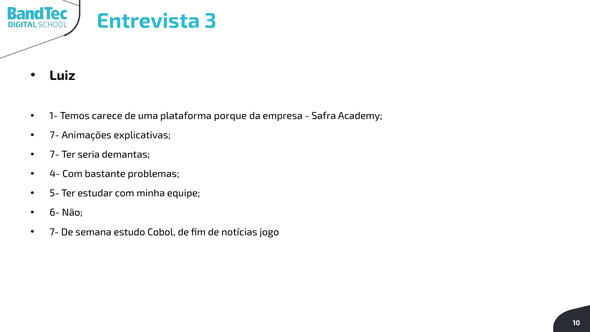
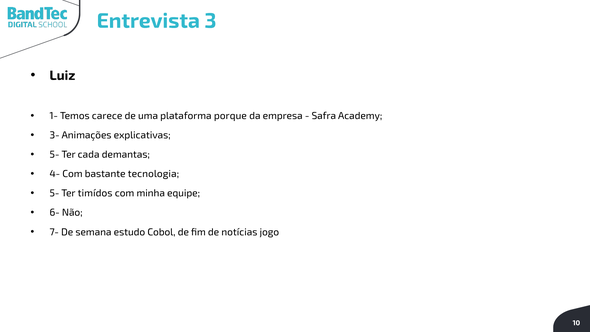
7- at (55, 135): 7- -> 3-
7- at (54, 155): 7- -> 5-
seria: seria -> cada
problemas: problemas -> tecnologia
estudar: estudar -> timídos
